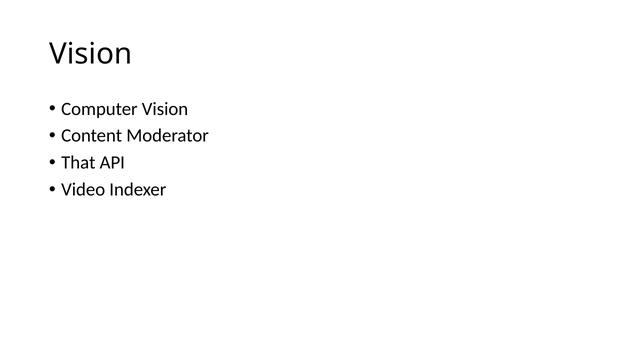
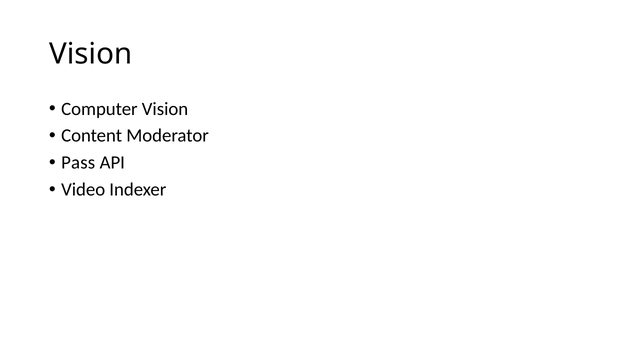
That: That -> Pass
